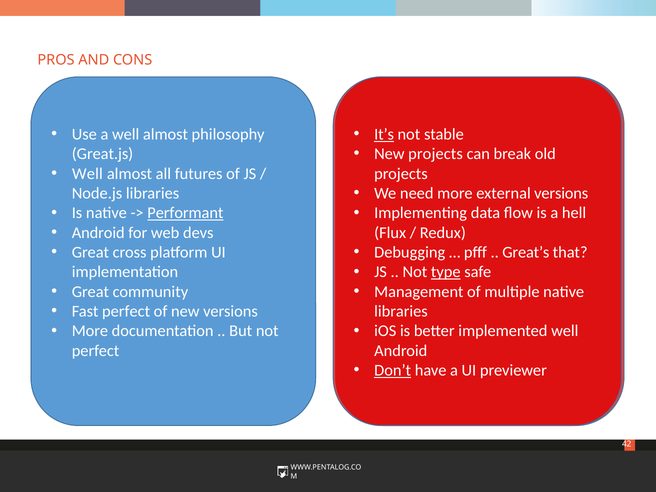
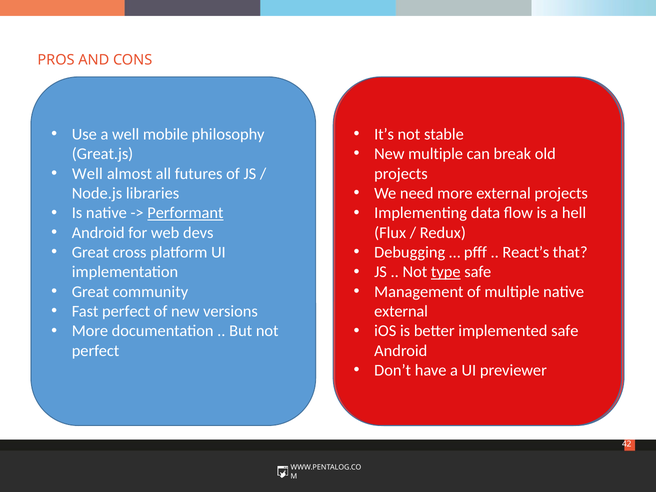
a well almost: almost -> mobile
It’s underline: present -> none
New projects: projects -> multiple
external versions: versions -> projects
Great’s: Great’s -> React’s
libraries at (401, 311): libraries -> external
implemented well: well -> safe
Don’t underline: present -> none
